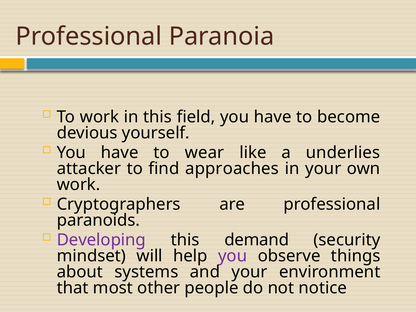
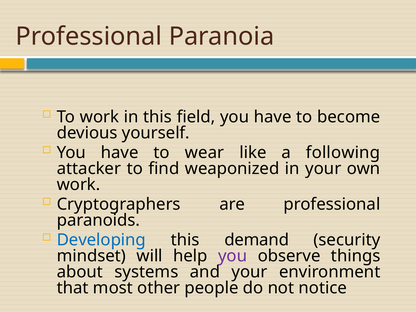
underlies: underlies -> following
approaches: approaches -> weaponized
Developing colour: purple -> blue
